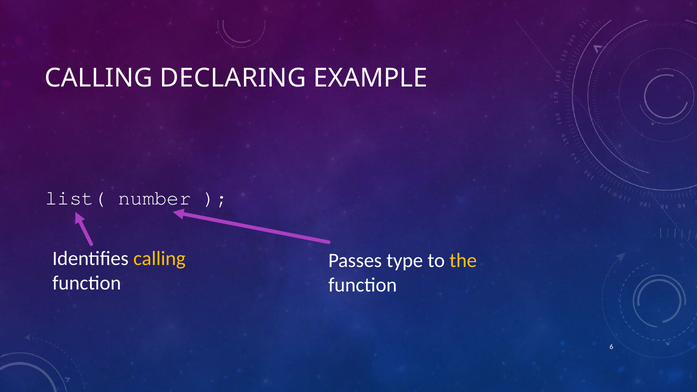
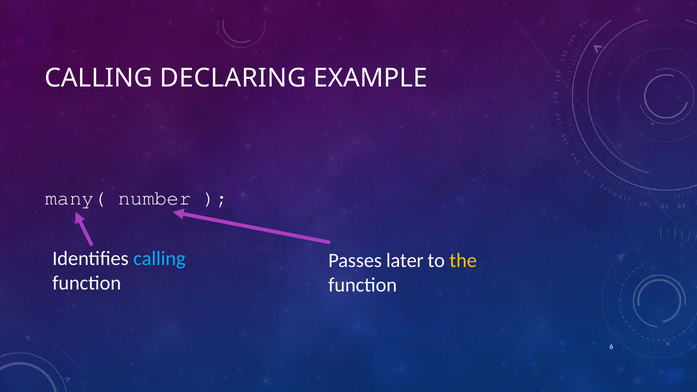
list(: list( -> many(
calling at (159, 258) colour: yellow -> light blue
type: type -> later
